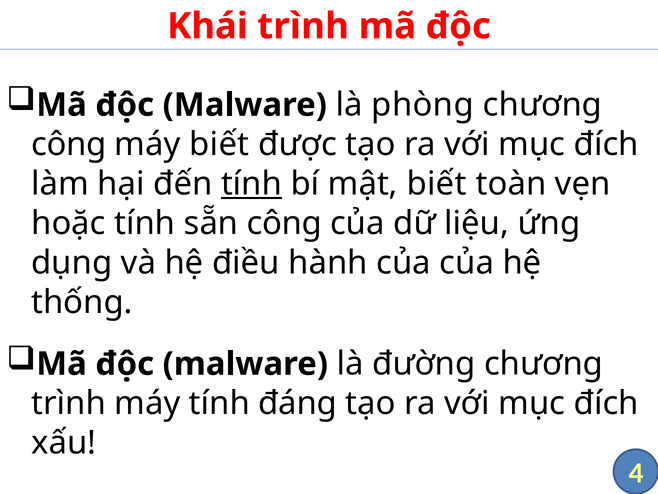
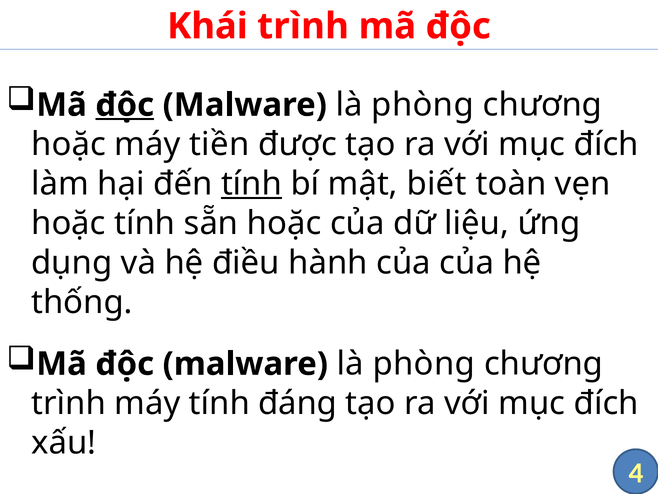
độc at (125, 105) underline: none -> present
công at (69, 144): công -> hoặc
máy biết: biết -> tiền
sẵn công: công -> hoặc
đường at (424, 364): đường -> phòng
